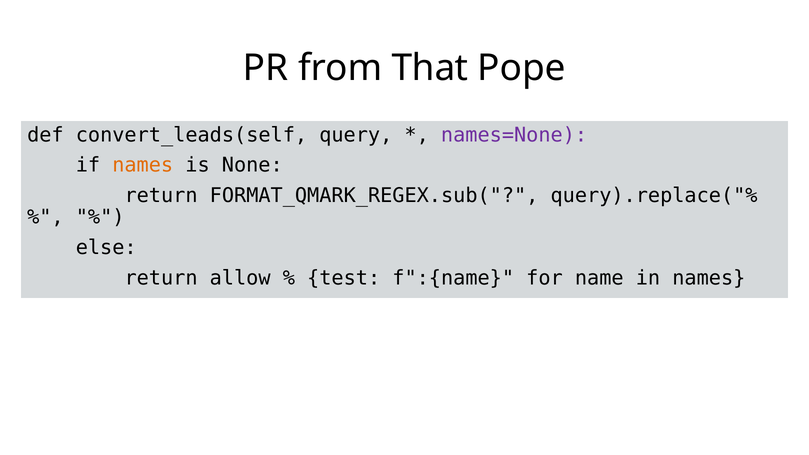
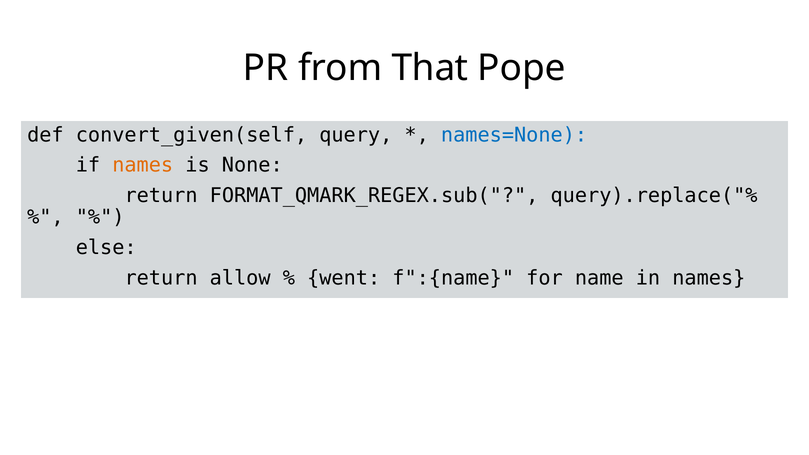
convert_leads(self: convert_leads(self -> convert_given(self
names=None colour: purple -> blue
test: test -> went
